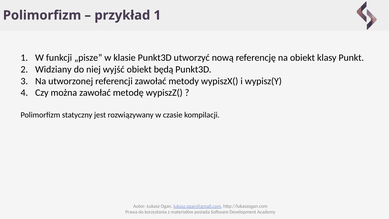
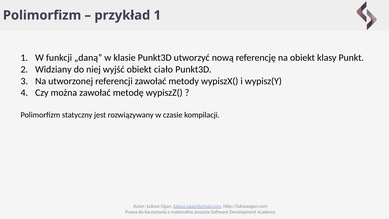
„pisze: „pisze -> „daną
będą: będą -> ciało
